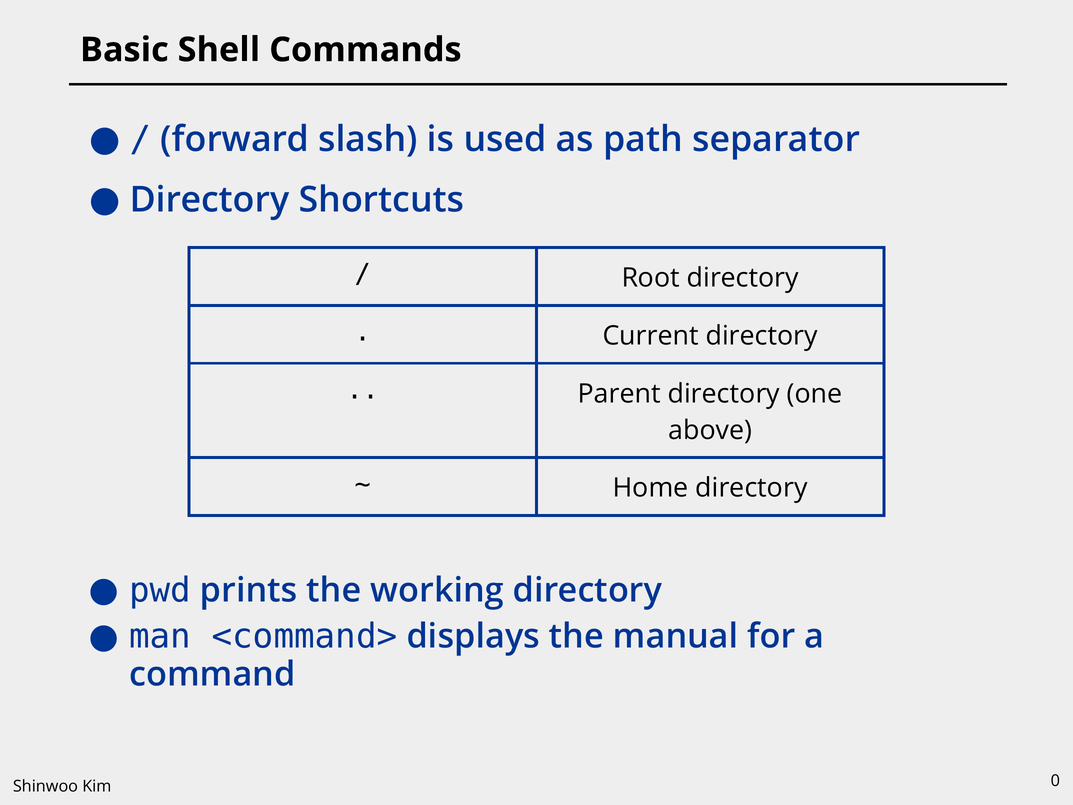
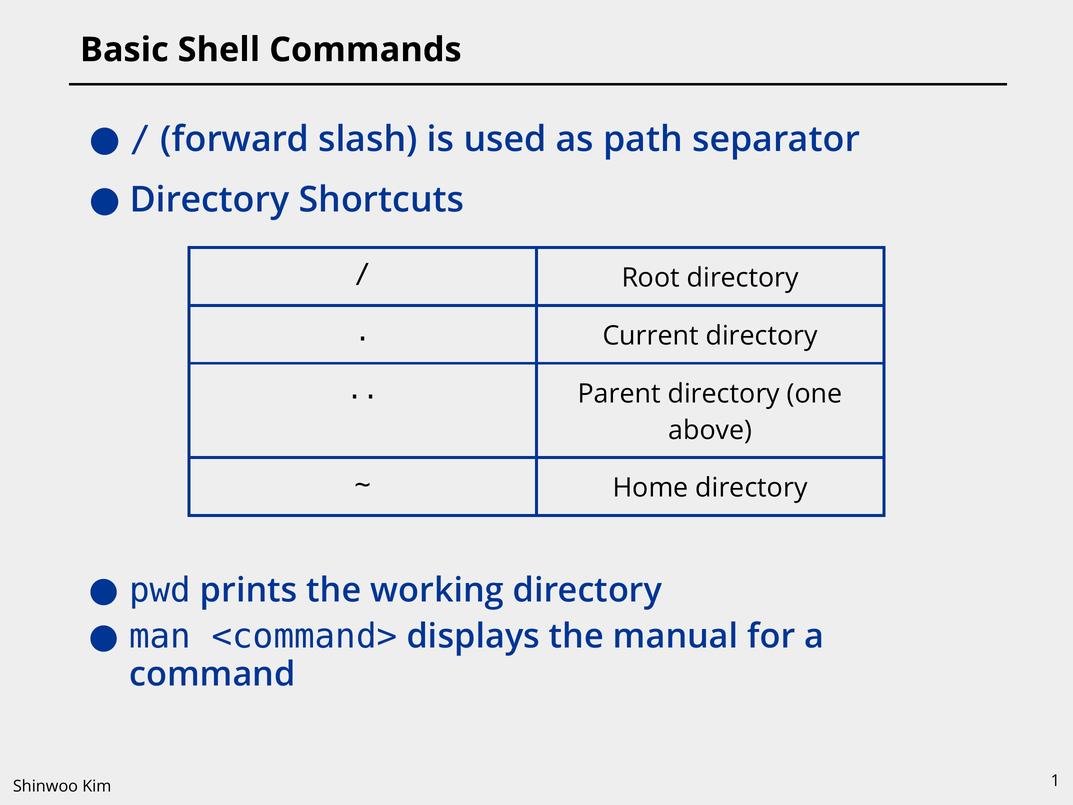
0: 0 -> 1
